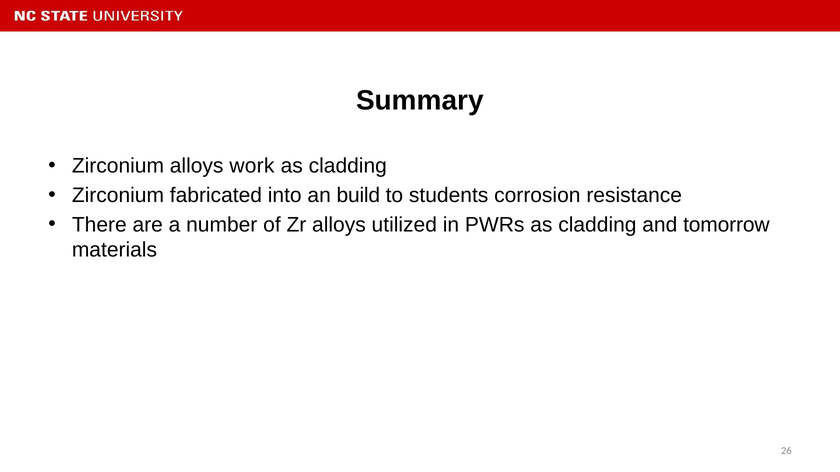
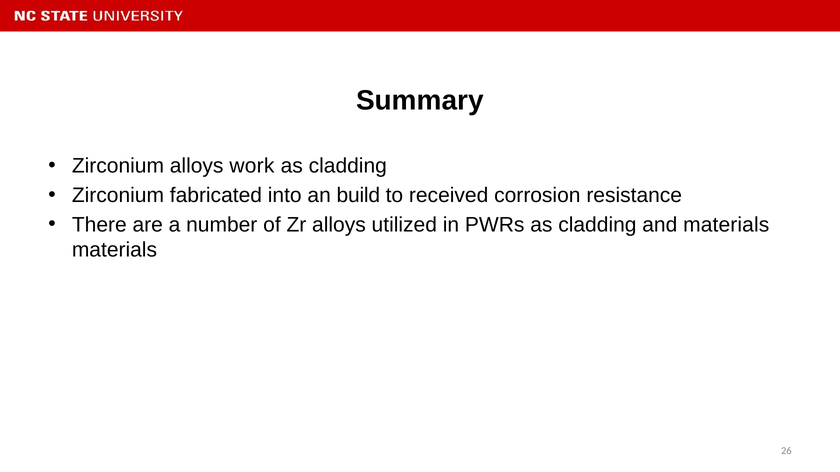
students: students -> received
and tomorrow: tomorrow -> materials
